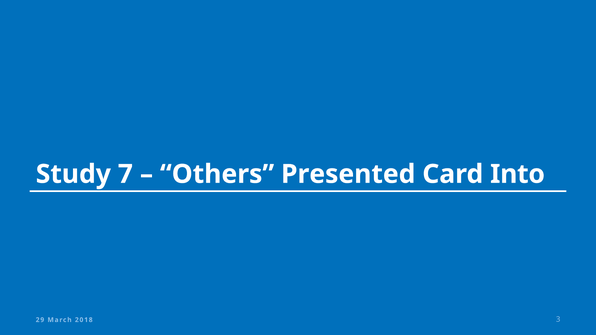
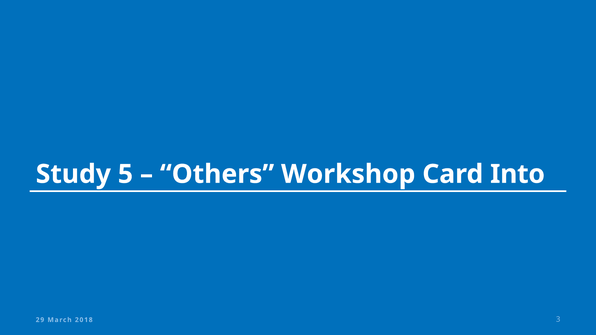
7: 7 -> 5
Presented: Presented -> Workshop
